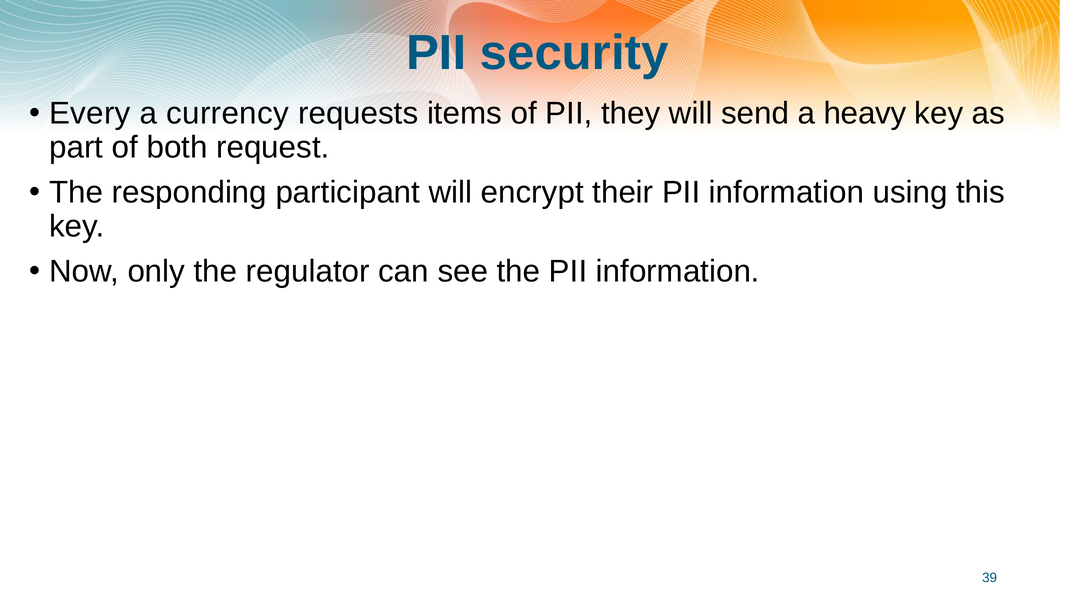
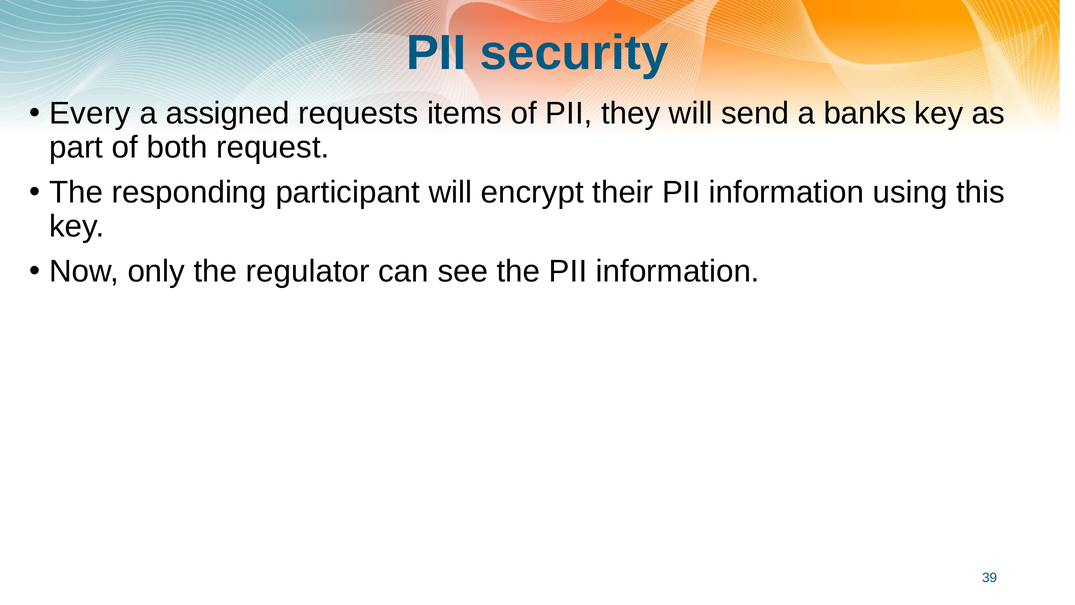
currency: currency -> assigned
heavy: heavy -> banks
